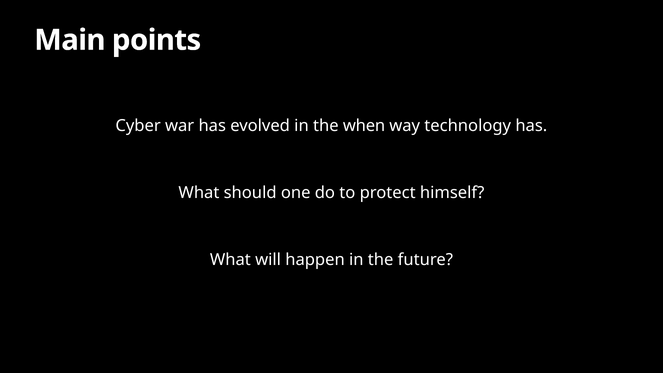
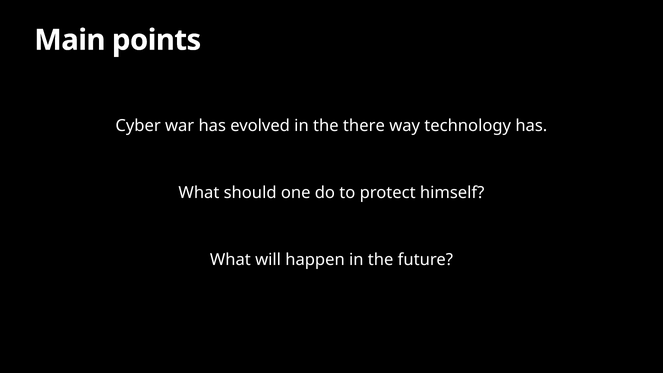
when: when -> there
